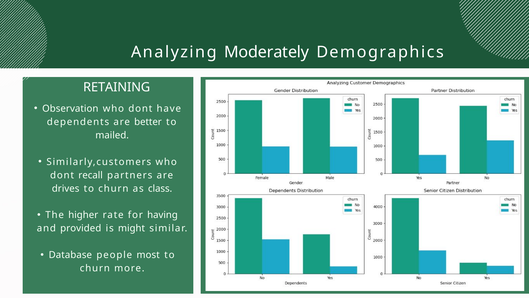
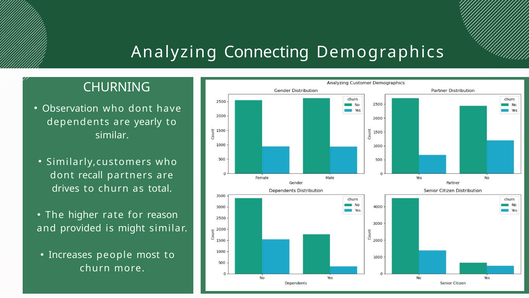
Moderately: Moderately -> Connecting
RETAINING: RETAINING -> CHURNING
better: better -> yearly
mailed at (112, 135): mailed -> similar
class: class -> total
having: having -> reason
Database: Database -> Increases
